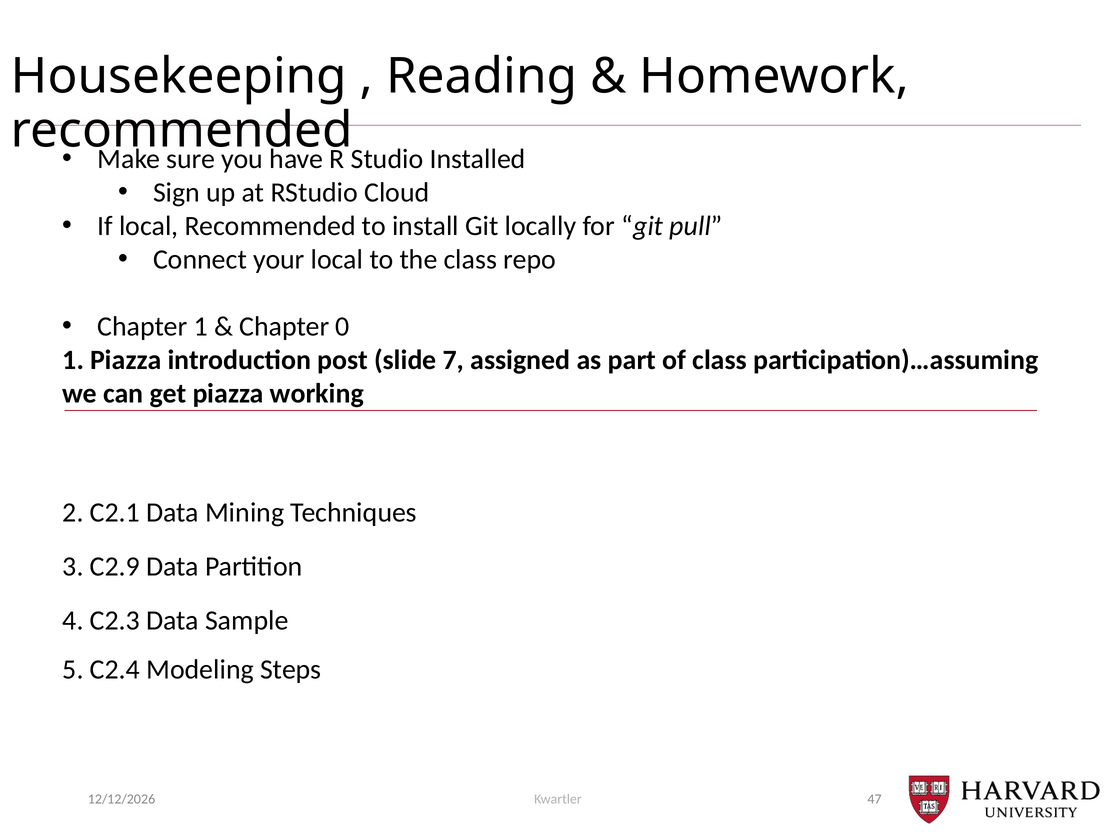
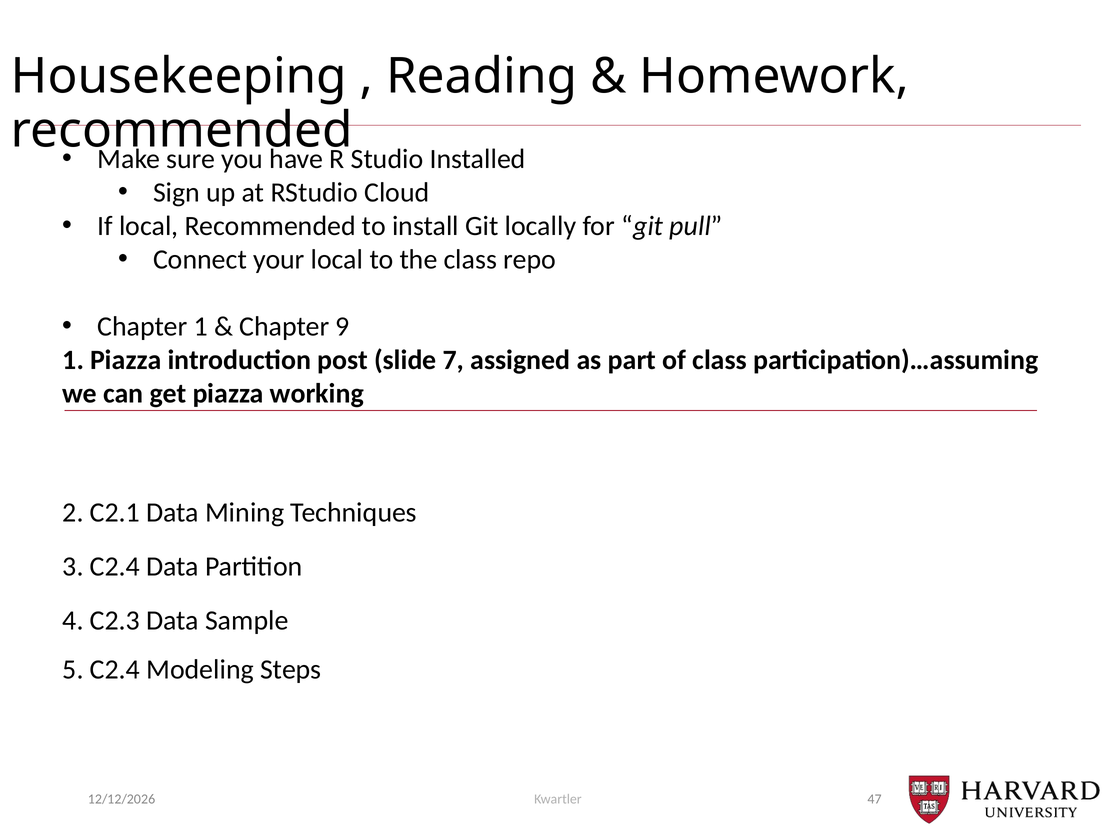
0: 0 -> 9
3 C2.9: C2.9 -> C2.4
